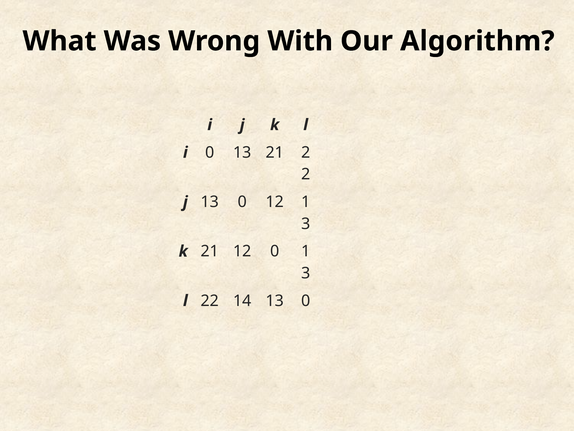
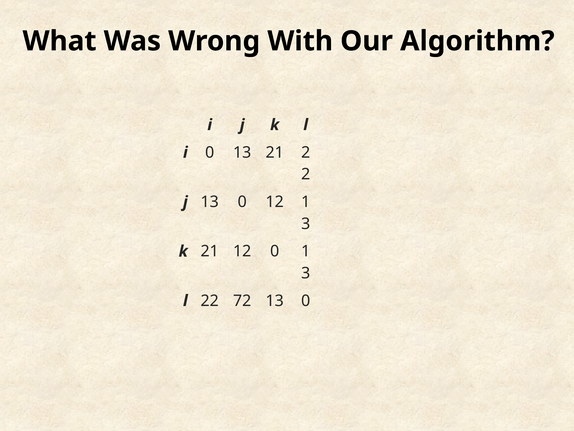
14: 14 -> 72
